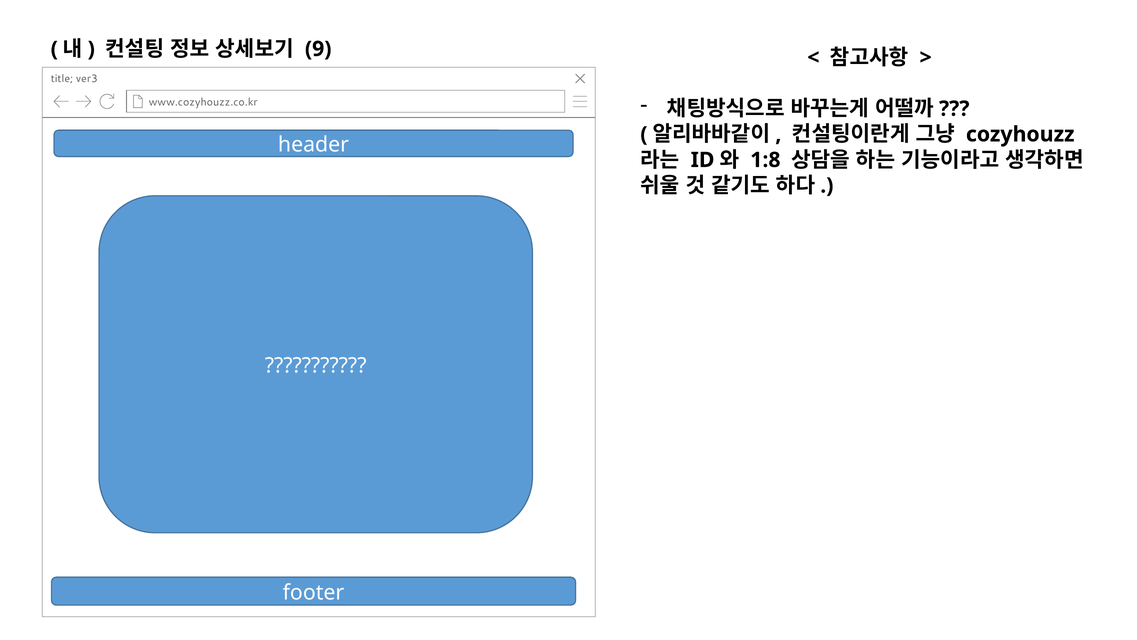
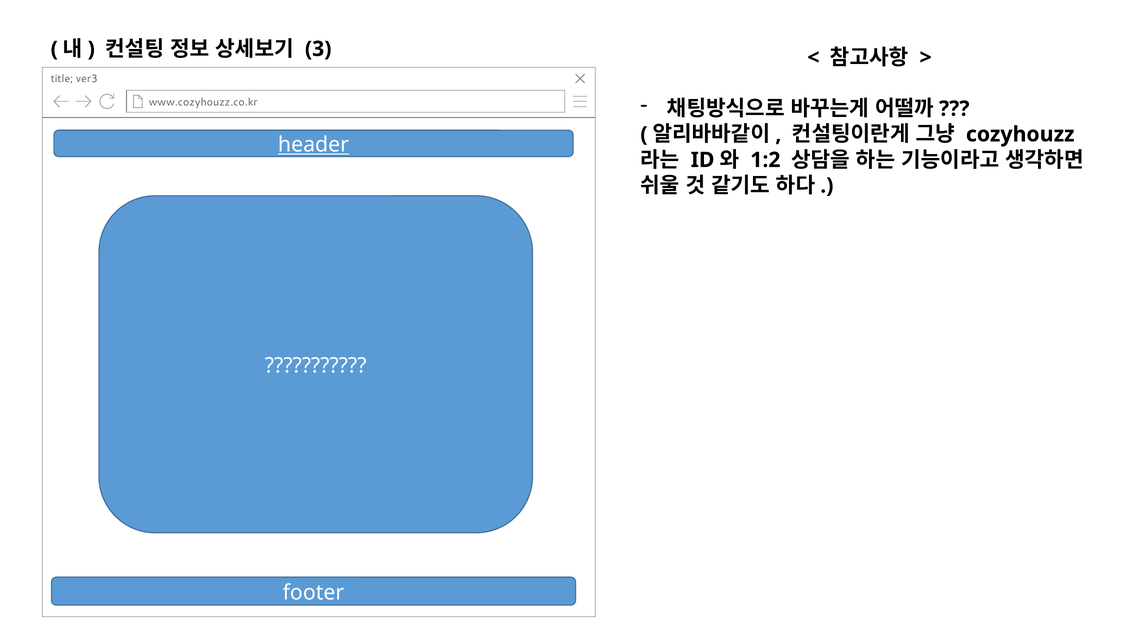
9: 9 -> 3
header underline: none -> present
1:8: 1:8 -> 1:2
